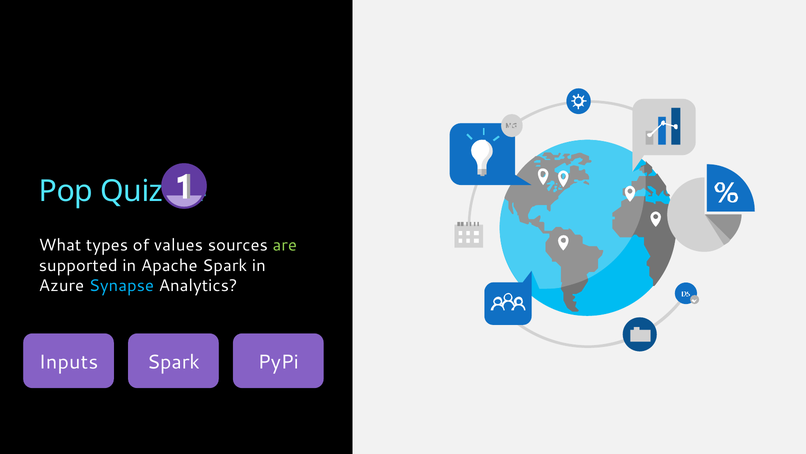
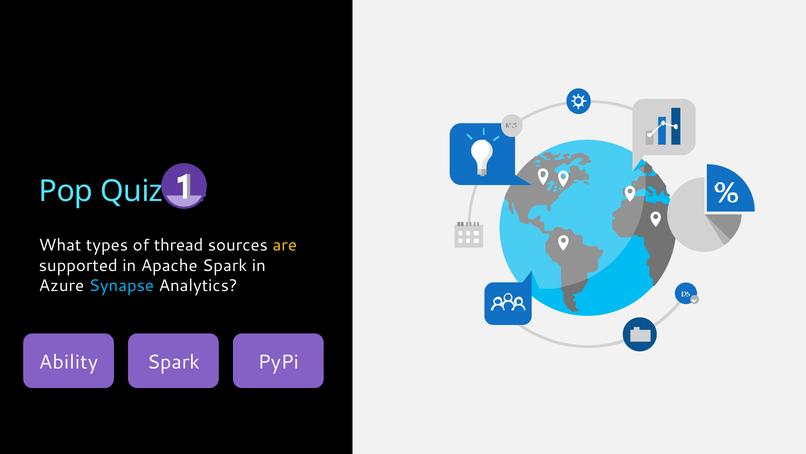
values: values -> thread
are colour: light green -> yellow
Inputs: Inputs -> Ability
